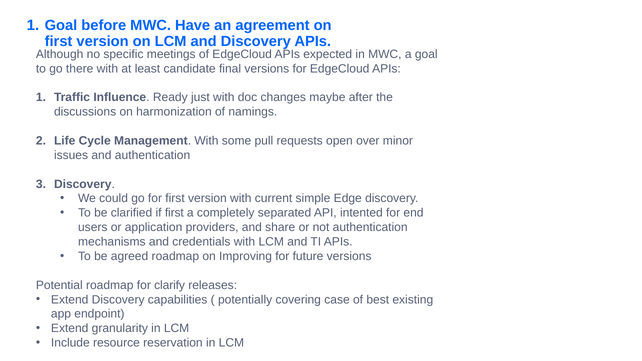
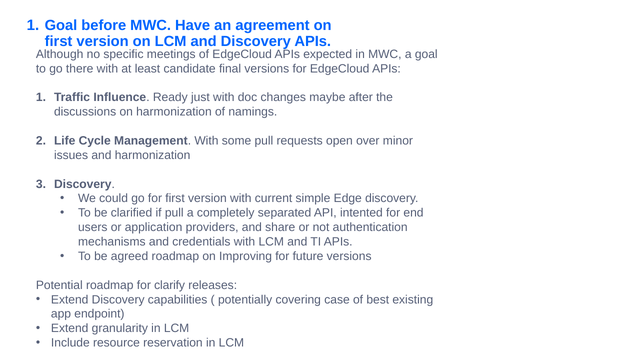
and authentication: authentication -> harmonization
if first: first -> pull
